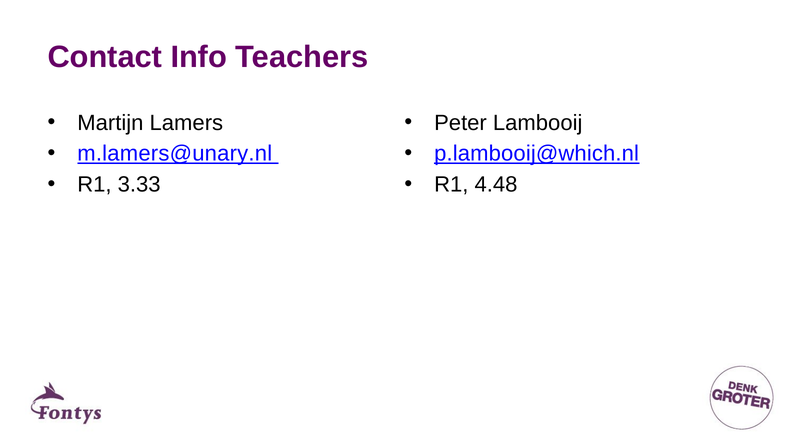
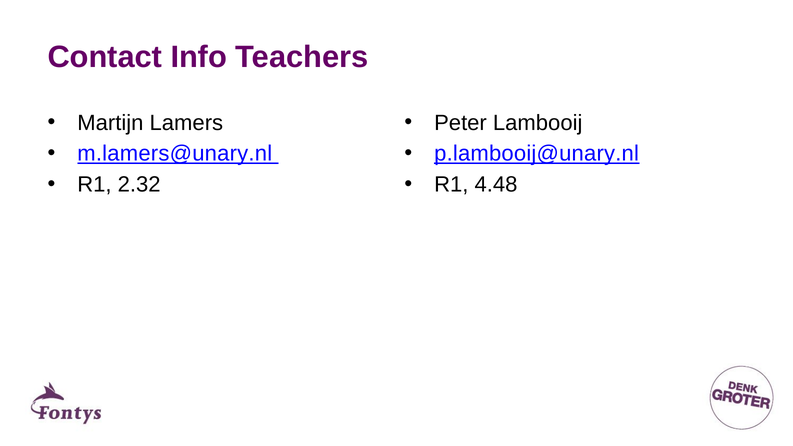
p.lambooij@which.nl: p.lambooij@which.nl -> p.lambooij@unary.nl
3.33: 3.33 -> 2.32
